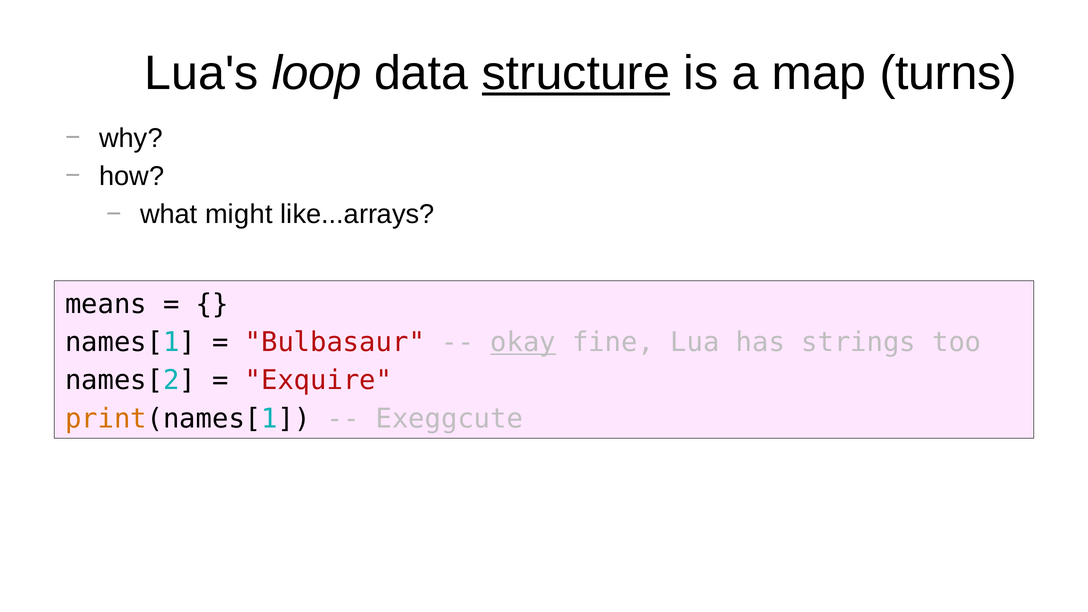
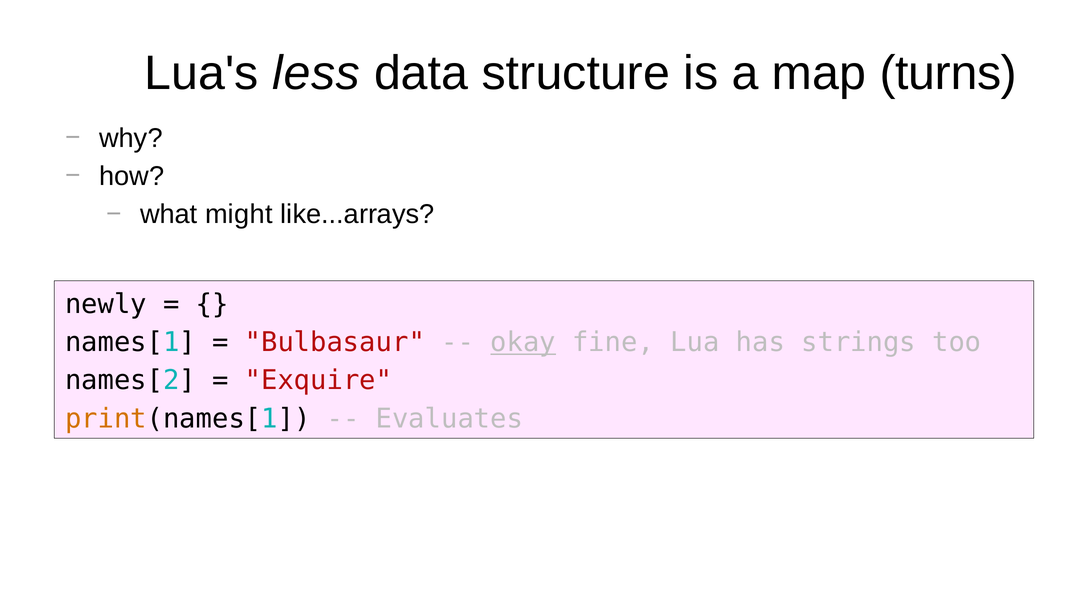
loop: loop -> less
structure underline: present -> none
means: means -> newly
Exeggcute: Exeggcute -> Evaluates
